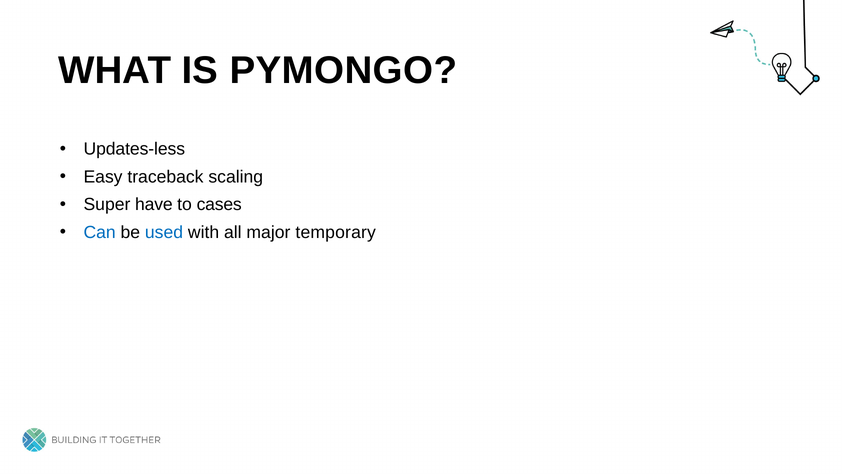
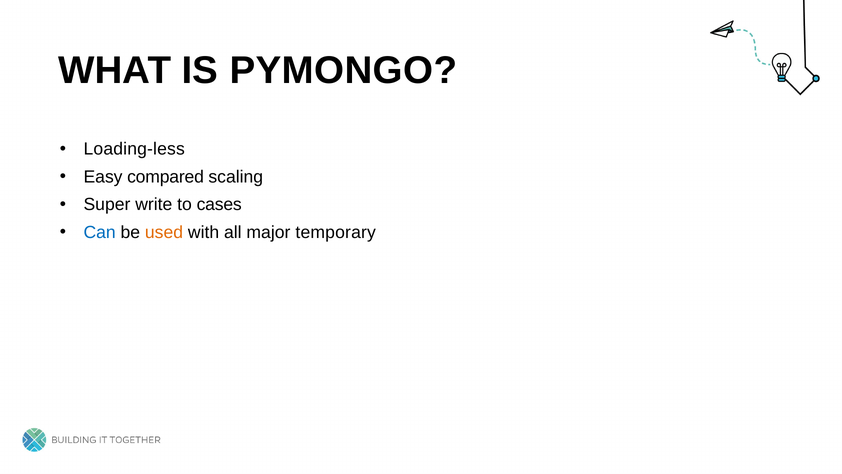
Updates-less: Updates-less -> Loading-less
traceback: traceback -> compared
have: have -> write
used colour: blue -> orange
